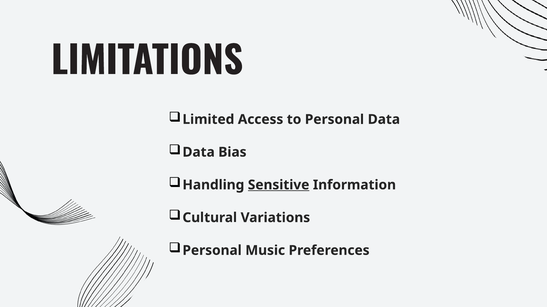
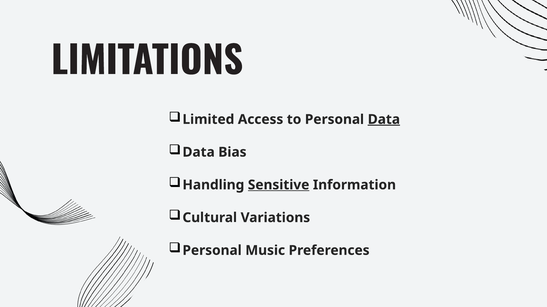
Data at (384, 120) underline: none -> present
